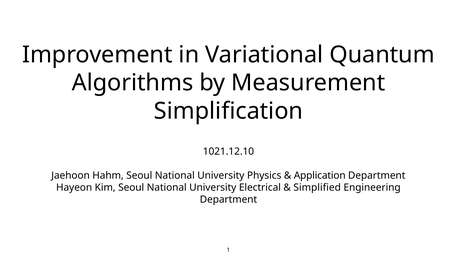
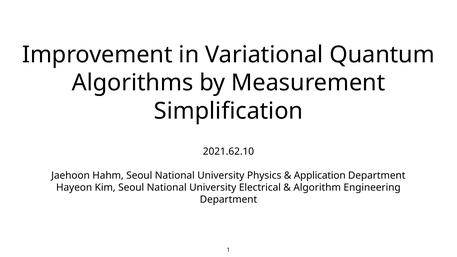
1021.12.10: 1021.12.10 -> 2021.62.10
Simplified: Simplified -> Algorithm
